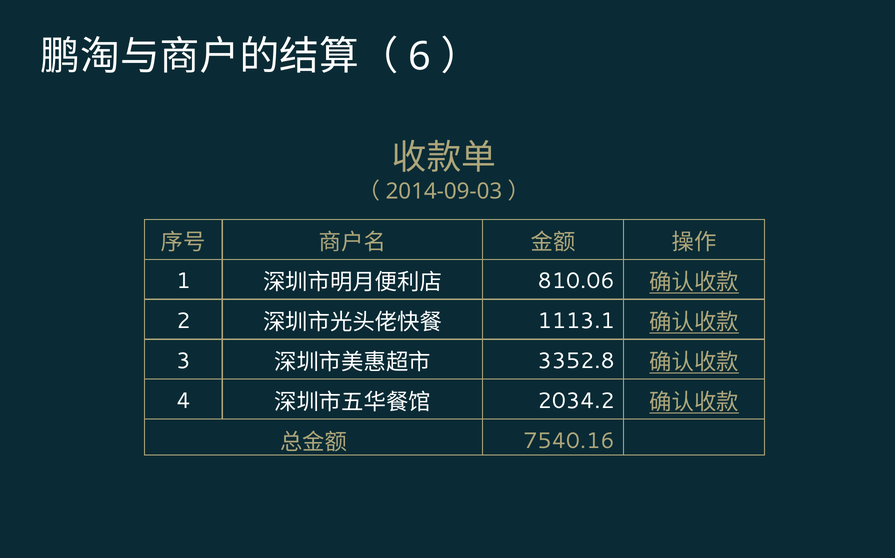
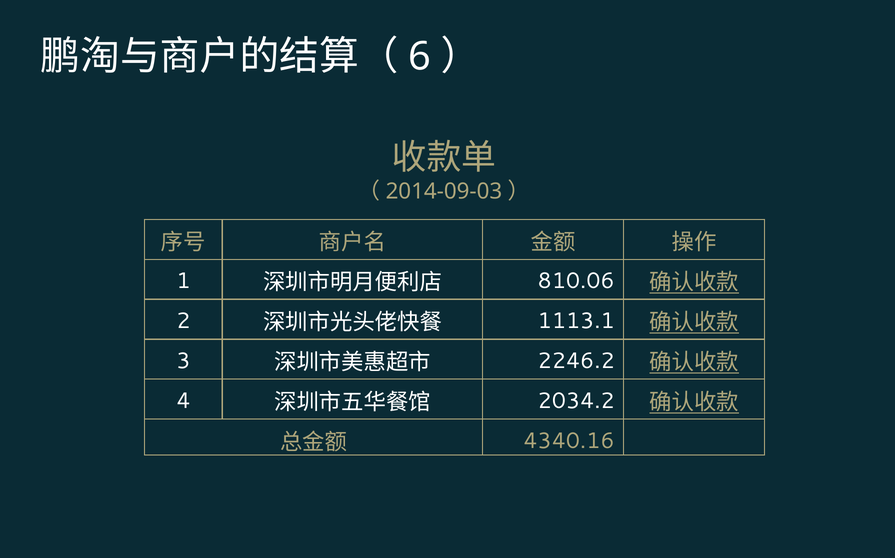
3352.8: 3352.8 -> 2246.2
7540.16: 7540.16 -> 4340.16
